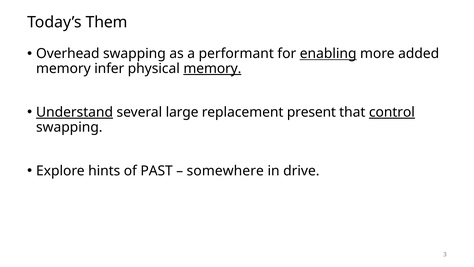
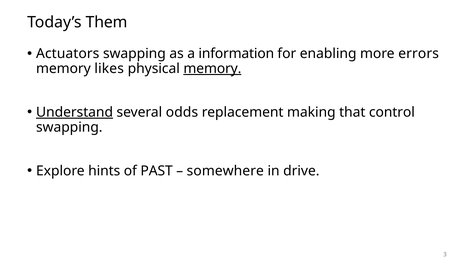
Overhead: Overhead -> Actuators
performant: performant -> information
enabling underline: present -> none
added: added -> errors
infer: infer -> likes
large: large -> odds
present: present -> making
control underline: present -> none
